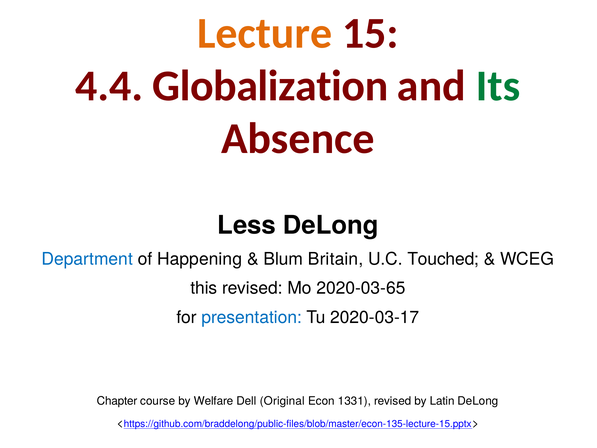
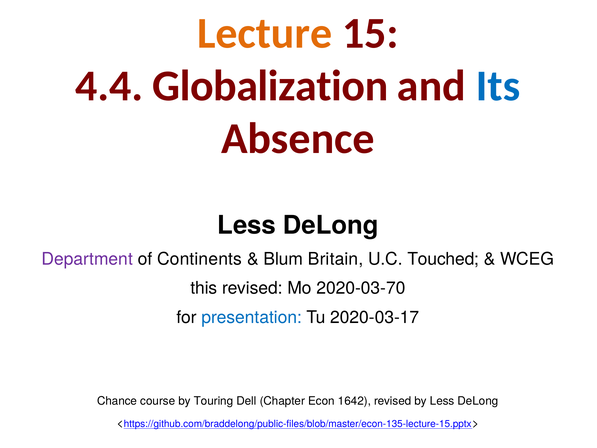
Its colour: green -> blue
Department colour: blue -> purple
Happening: Happening -> Continents
2020-03-65: 2020-03-65 -> 2020-03-70
Chapter: Chapter -> Chance
Welfare: Welfare -> Touring
Original: Original -> Chapter
1331: 1331 -> 1642
by Latin: Latin -> Less
